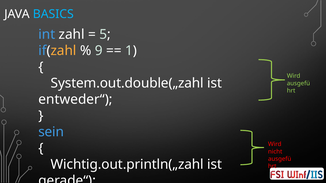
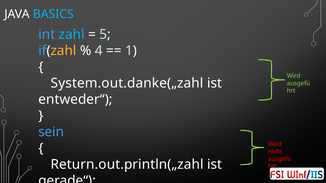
zahl colour: white -> light blue
9: 9 -> 4
System.out.double(„zahl: System.out.double(„zahl -> System.out.danke(„zahl
Wichtig.out.println(„zahl: Wichtig.out.println(„zahl -> Return.out.println(„zahl
